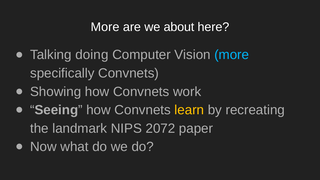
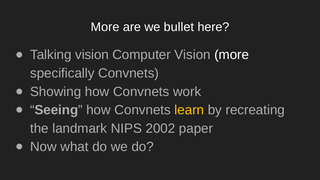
about: about -> bullet
Talking doing: doing -> vision
more at (232, 55) colour: light blue -> white
2072: 2072 -> 2002
